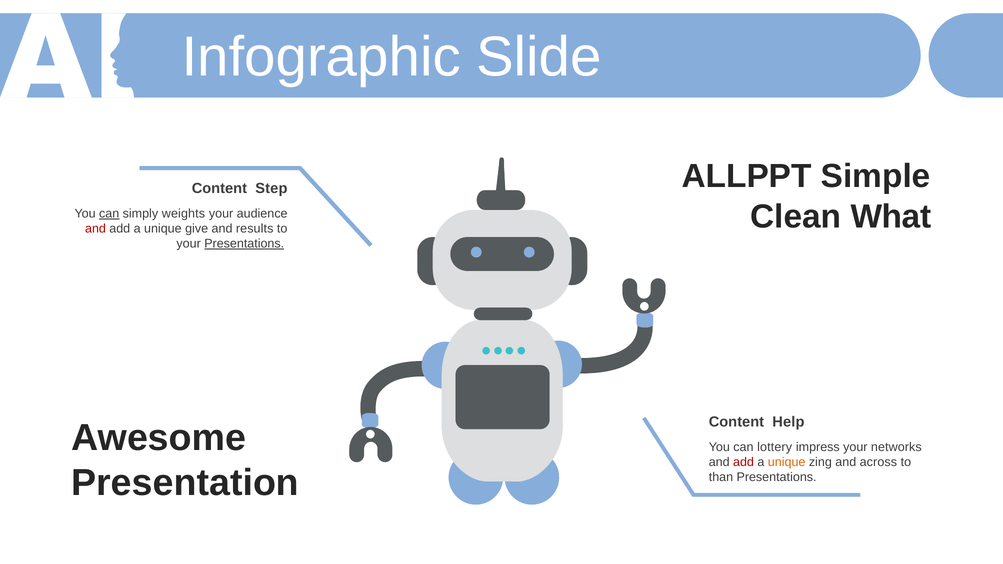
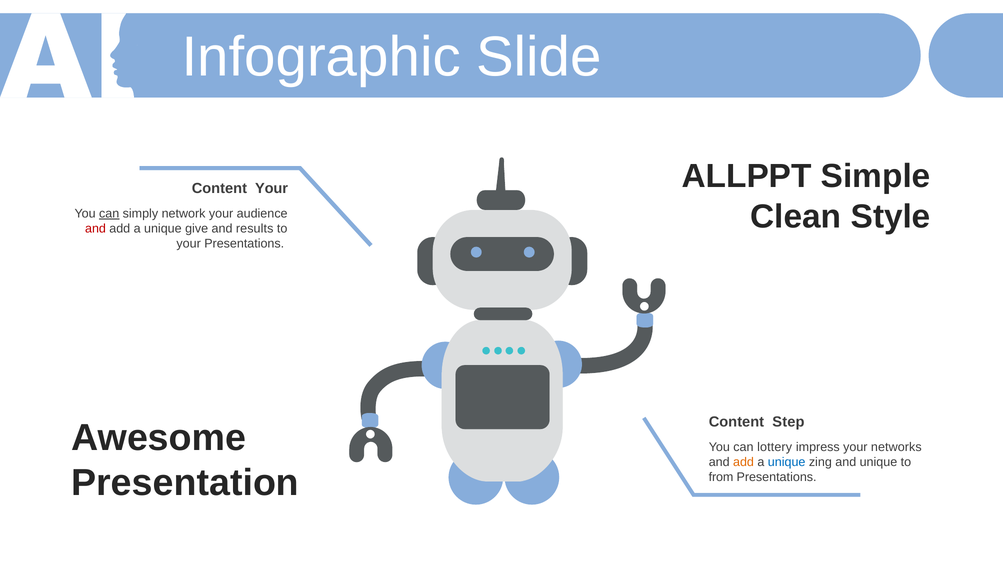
Content Step: Step -> Your
What: What -> Style
weights: weights -> network
Presentations at (244, 244) underline: present -> none
Help: Help -> Step
add at (743, 462) colour: red -> orange
unique at (787, 462) colour: orange -> blue
and across: across -> unique
than: than -> from
